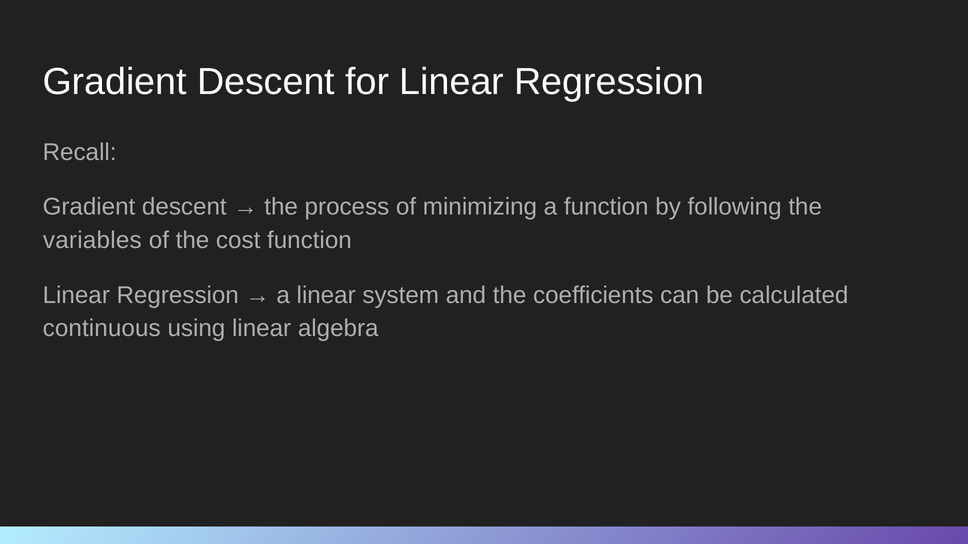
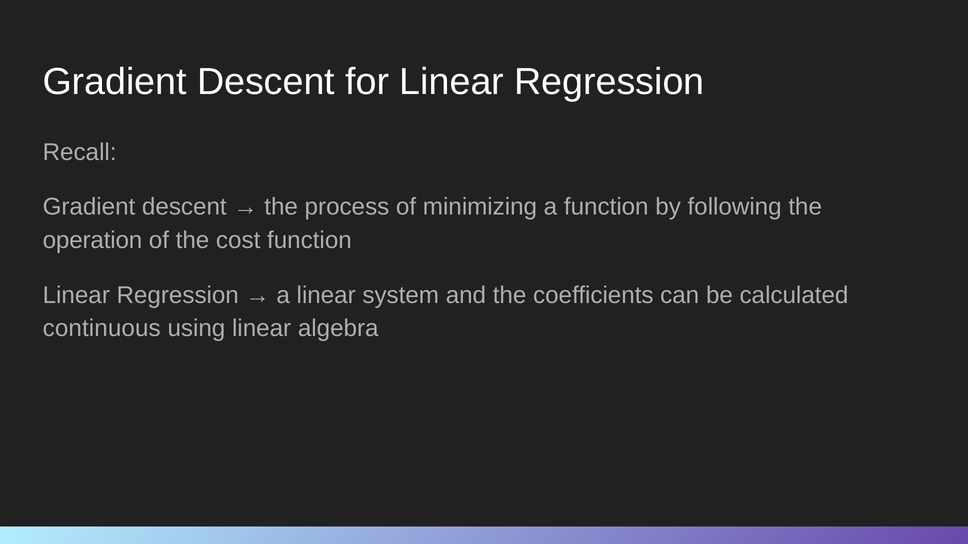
variables: variables -> operation
